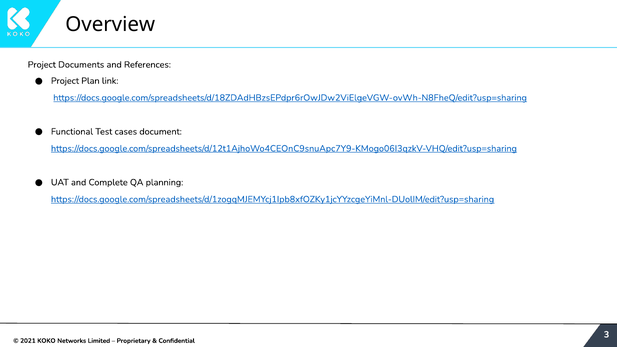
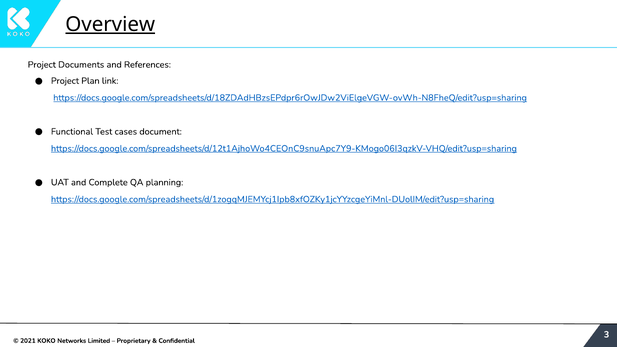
Overview underline: none -> present
